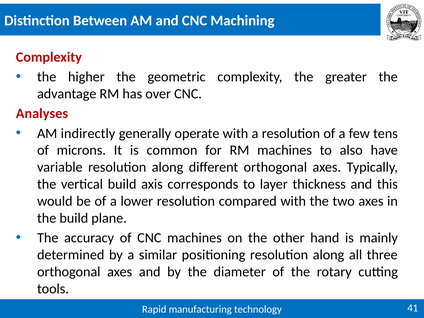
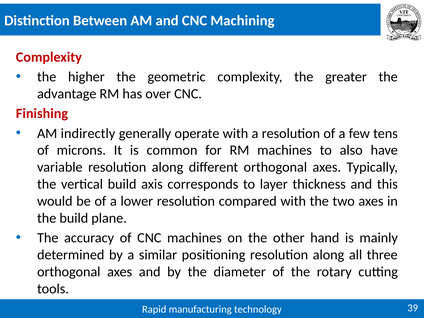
Analyses: Analyses -> Finishing
41: 41 -> 39
